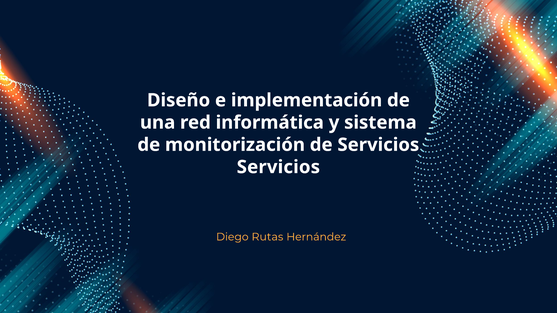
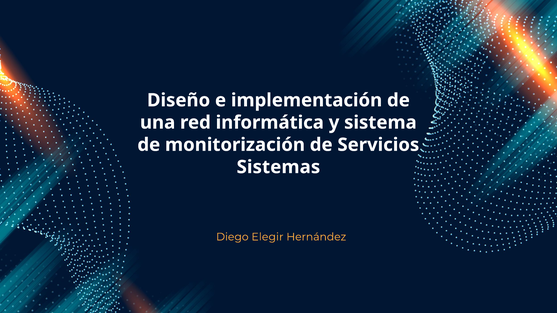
Servicios at (278, 167): Servicios -> Sistemas
Rutas: Rutas -> Elegir
